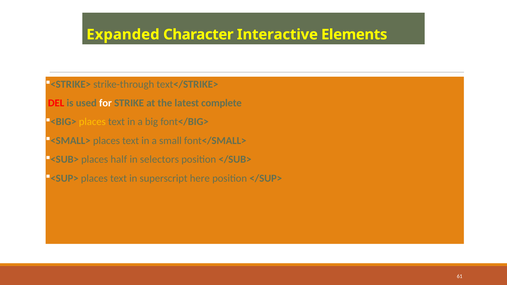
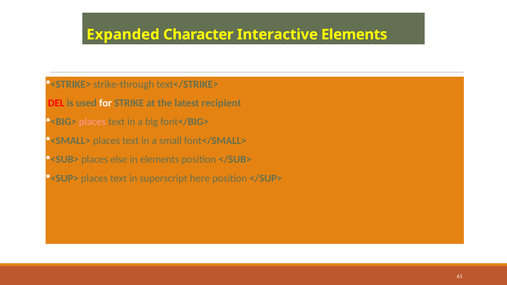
complete: complete -> recipient
places at (92, 122) colour: yellow -> pink
half: half -> else
in selectors: selectors -> elements
